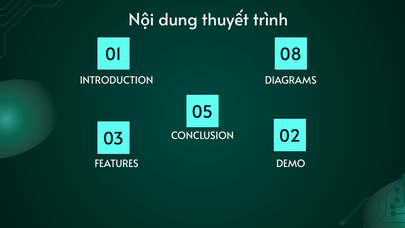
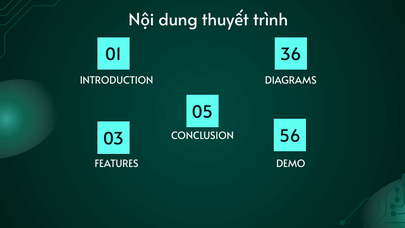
08: 08 -> 36
02: 02 -> 56
